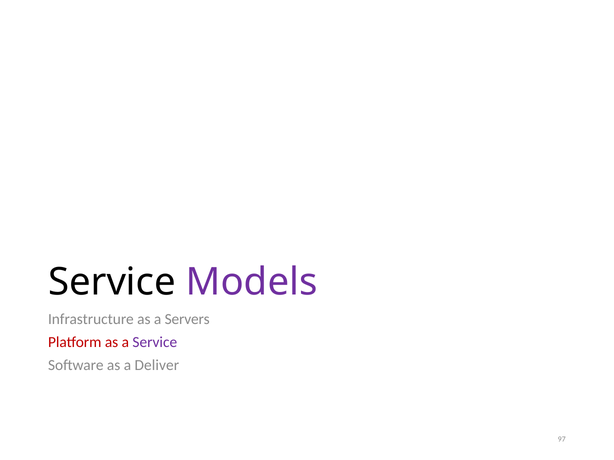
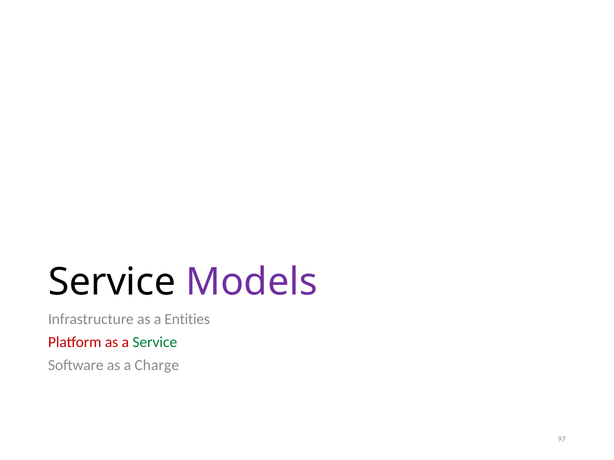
Servers: Servers -> Entities
Service at (155, 342) colour: purple -> green
Deliver: Deliver -> Charge
